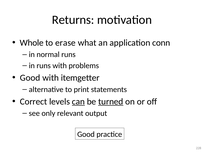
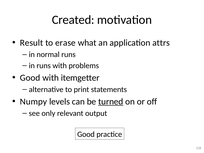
Returns: Returns -> Created
Whole: Whole -> Result
conn: conn -> attrs
Correct: Correct -> Numpy
can underline: present -> none
